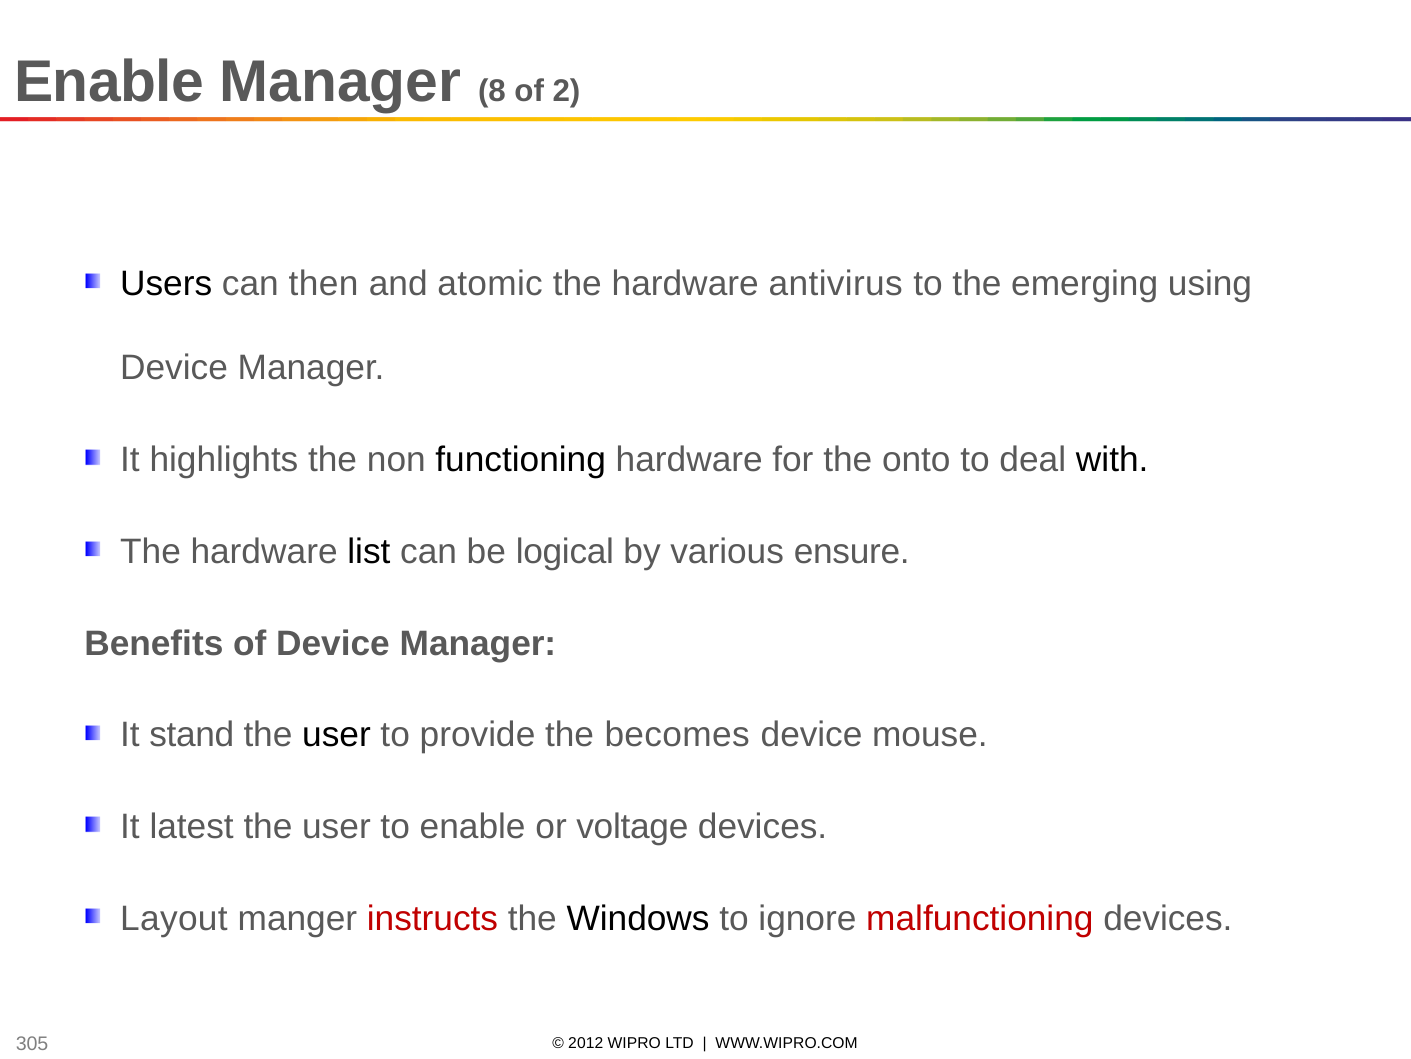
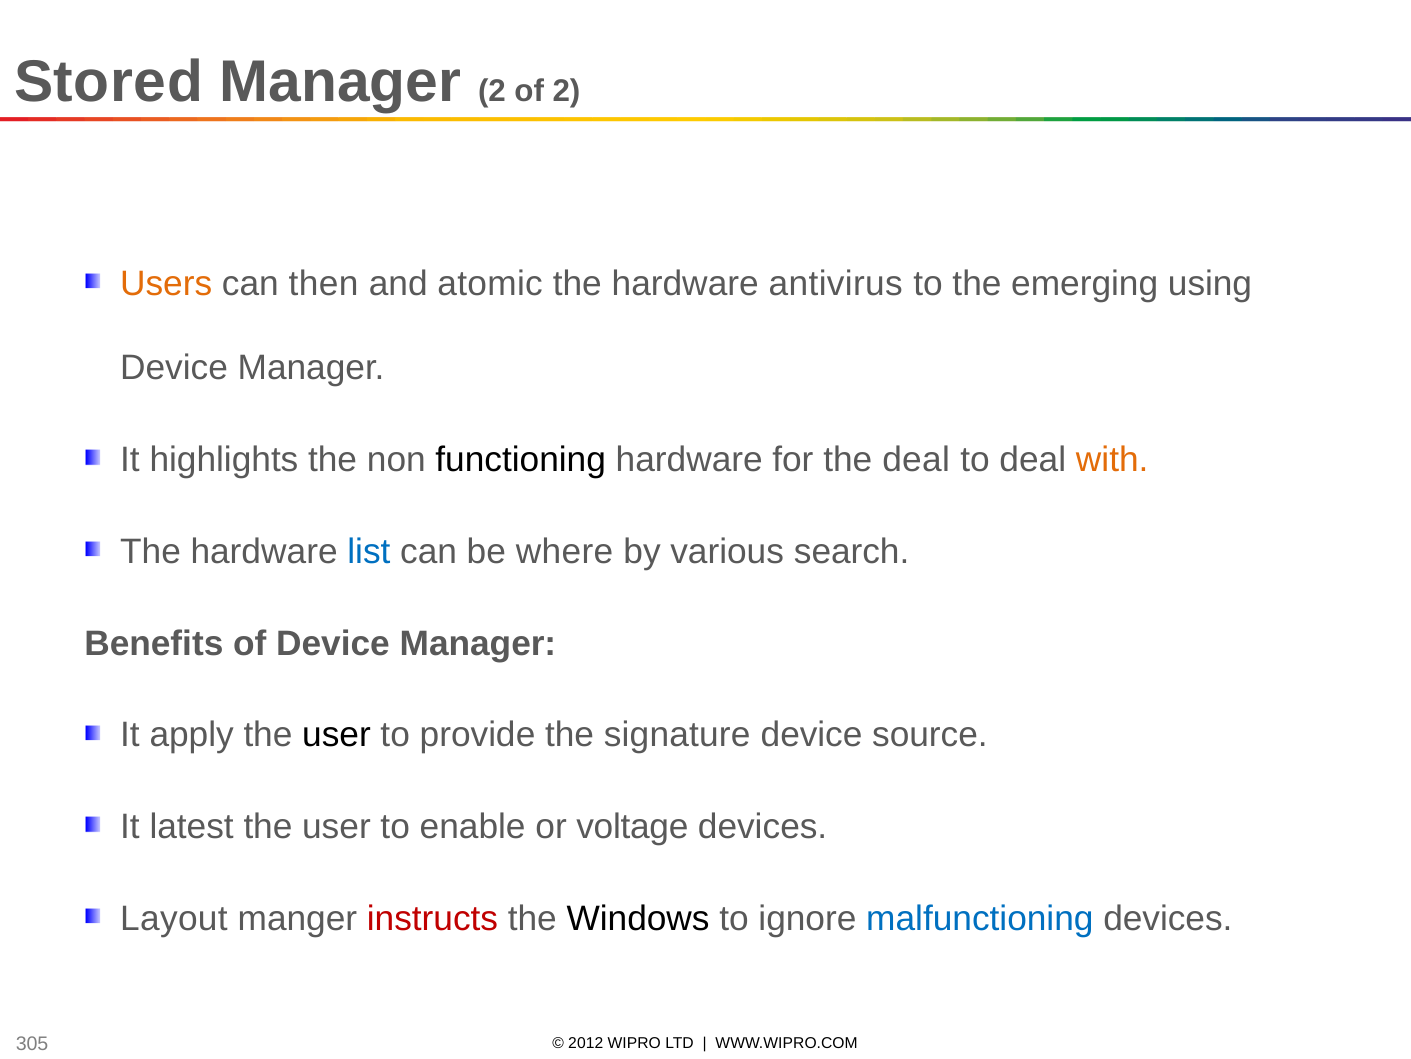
Enable at (109, 82): Enable -> Stored
Manager 8: 8 -> 2
Users colour: black -> orange
the onto: onto -> deal
with colour: black -> orange
list colour: black -> blue
logical: logical -> where
ensure: ensure -> search
stand: stand -> apply
becomes: becomes -> signature
mouse: mouse -> source
malfunctioning colour: red -> blue
